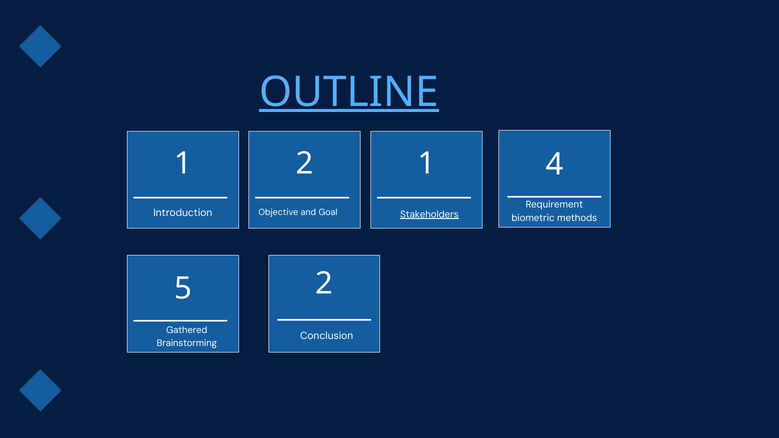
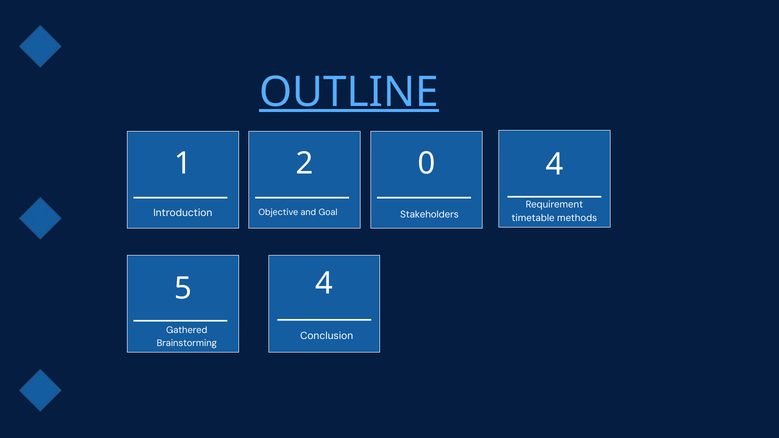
2 1: 1 -> 0
Stakeholders underline: present -> none
biometric: biometric -> timetable
5 2: 2 -> 4
